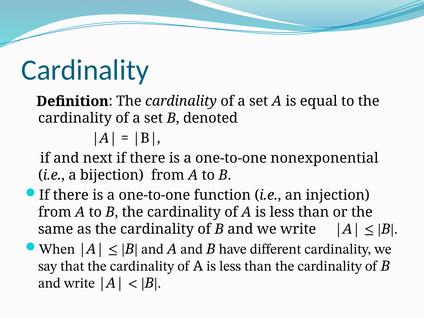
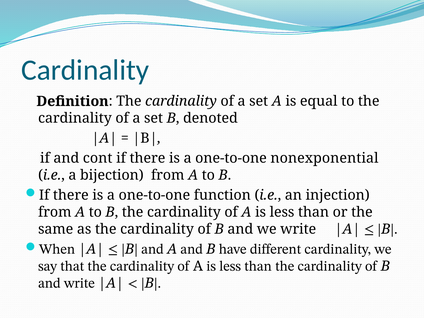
next: next -> cont
